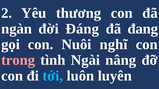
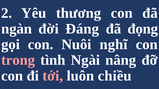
đang: đang -> đọng
tới colour: light blue -> pink
luyên: luyên -> chiều
